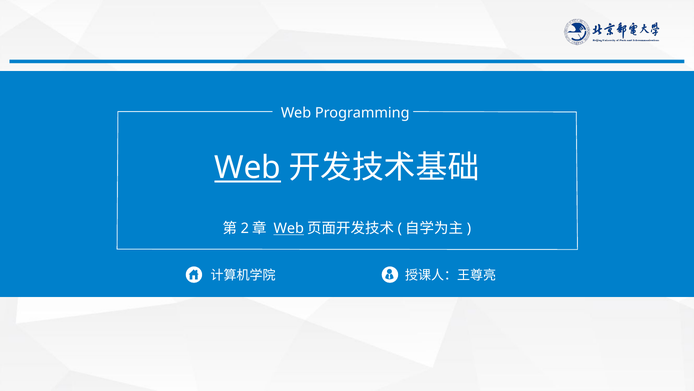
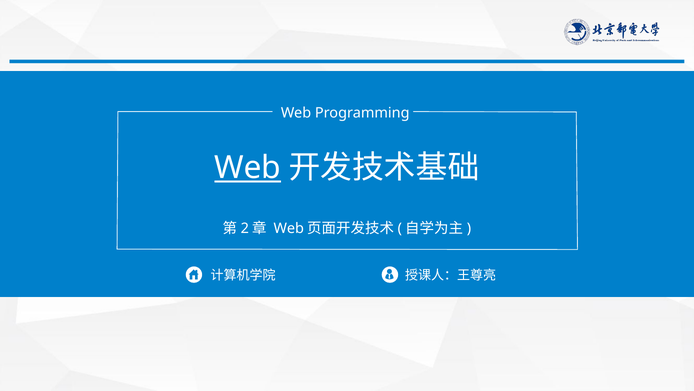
Web at (289, 228) underline: present -> none
